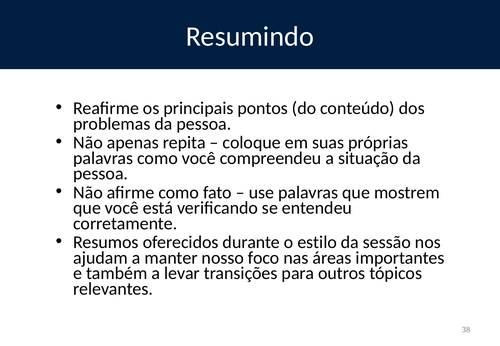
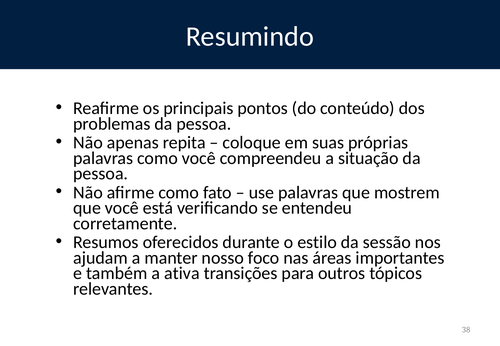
levar: levar -> ativa
